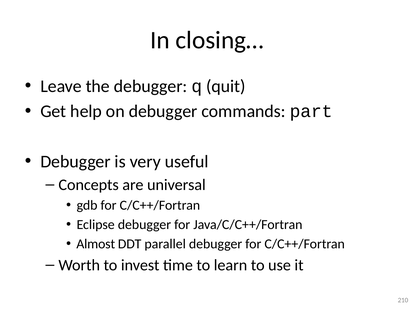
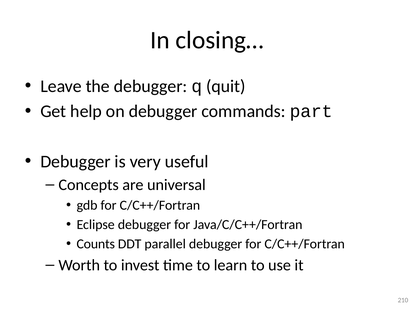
Almost: Almost -> Counts
